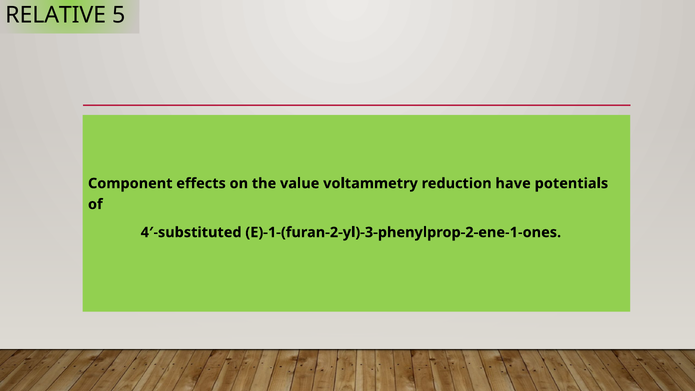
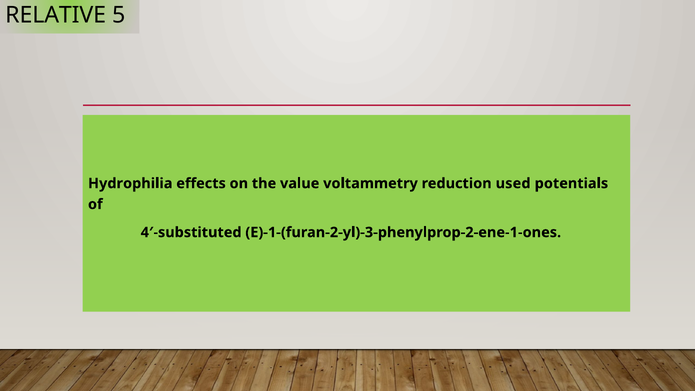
Component: Component -> Hydrophilia
have: have -> used
